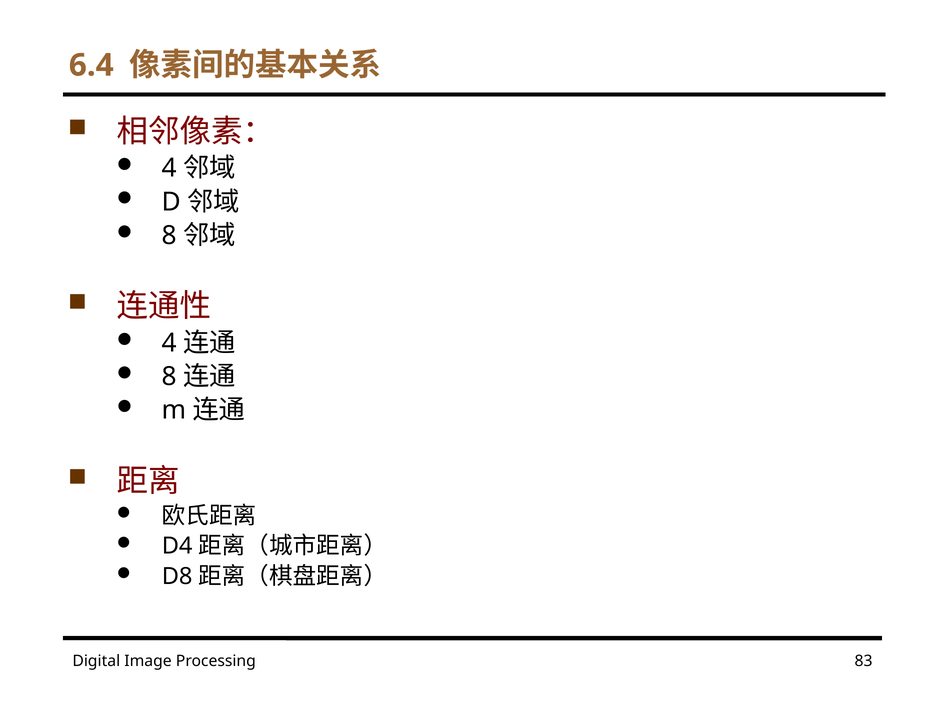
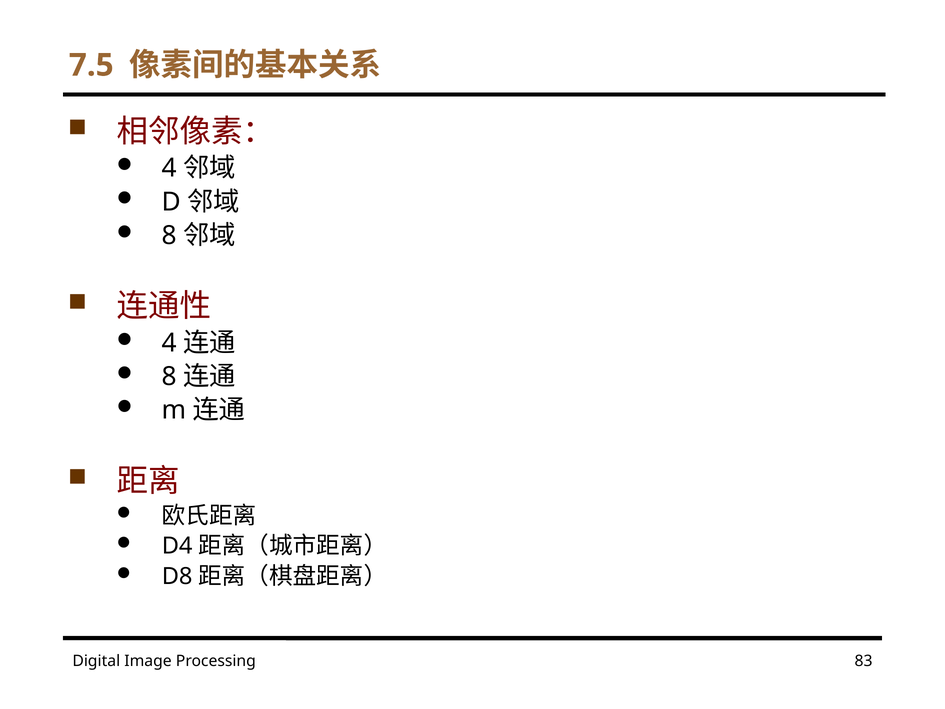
6.4: 6.4 -> 7.5
